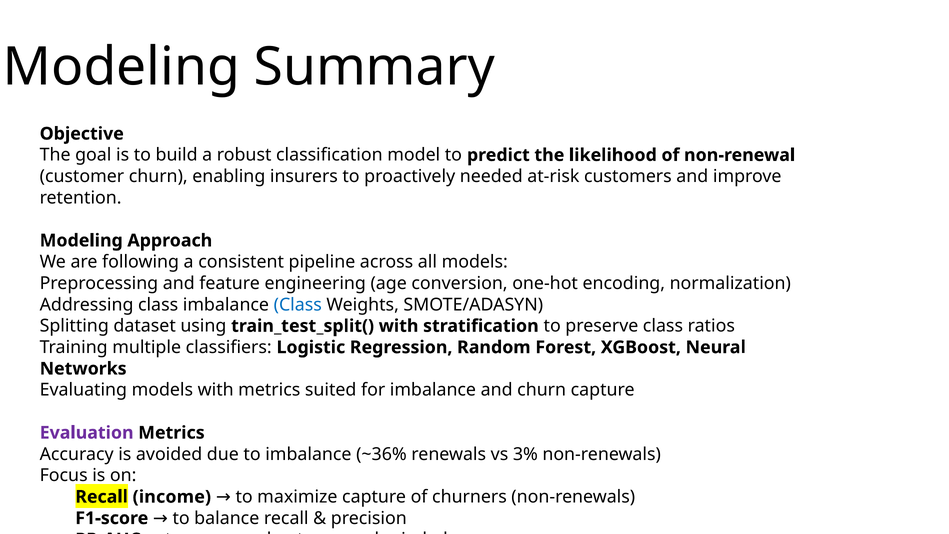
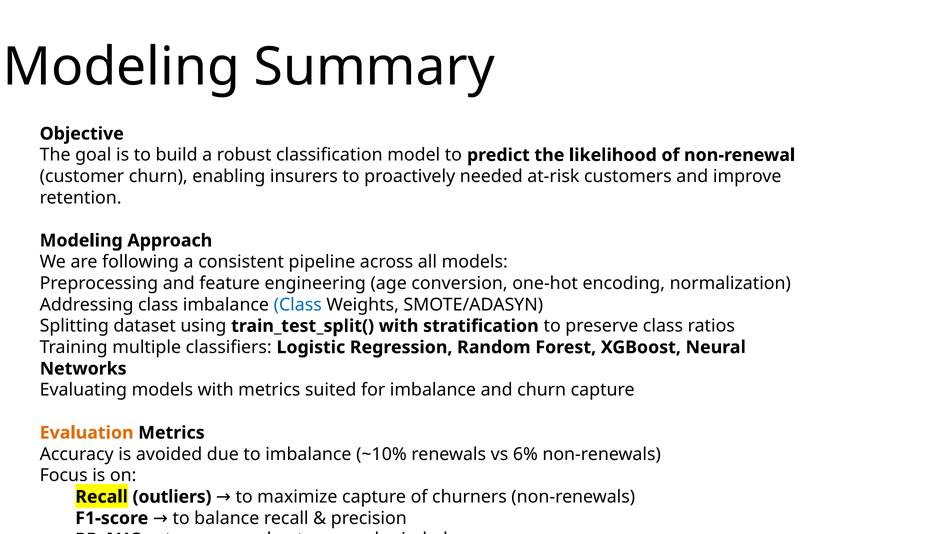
Evaluation colour: purple -> orange
~36%: ~36% -> ~10%
3%: 3% -> 6%
income: income -> outliers
